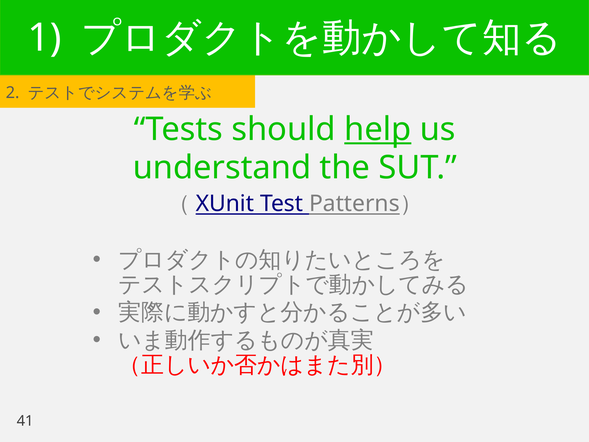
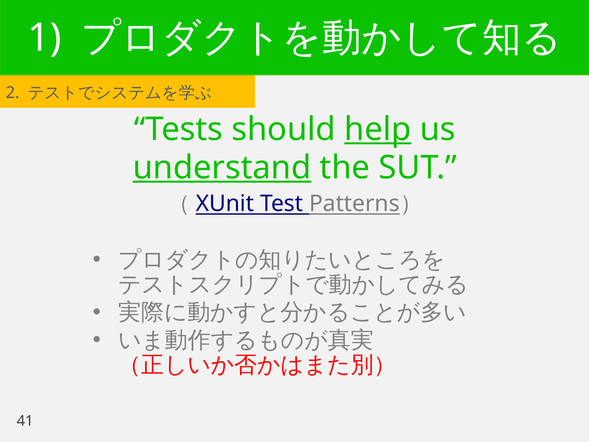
understand underline: none -> present
